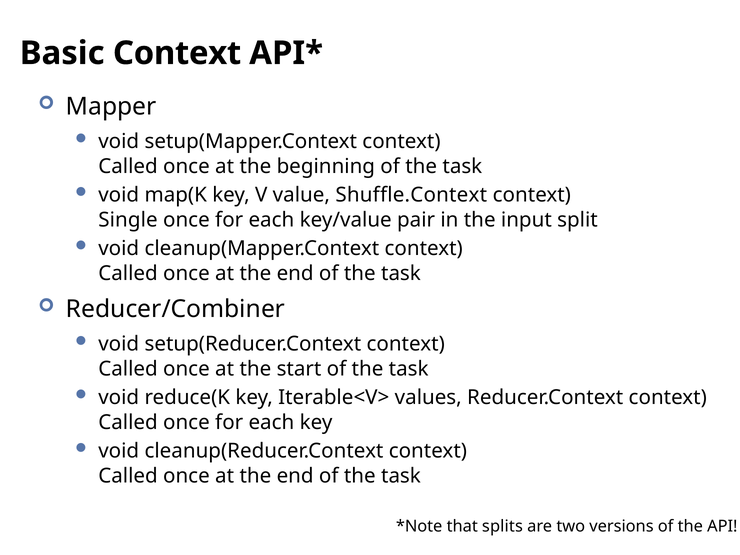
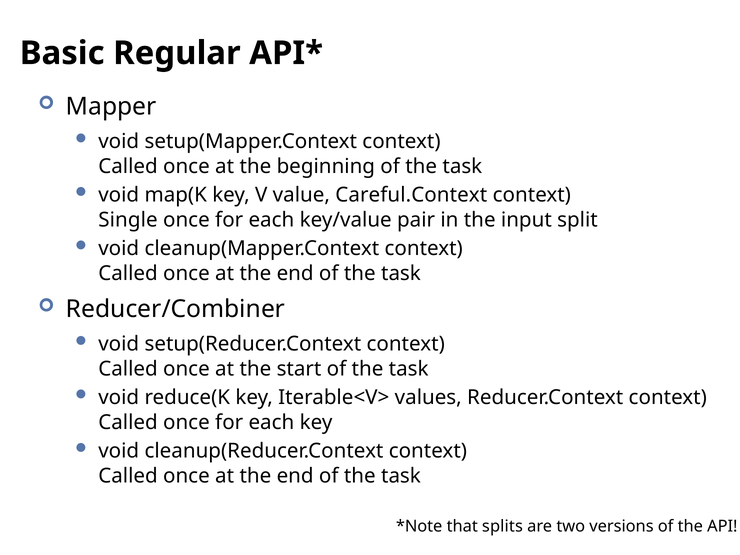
Basic Context: Context -> Regular
Shuffle.Context: Shuffle.Context -> Careful.Context
